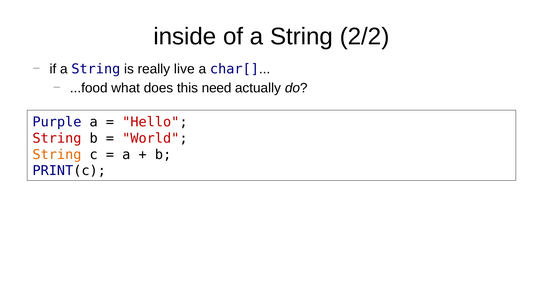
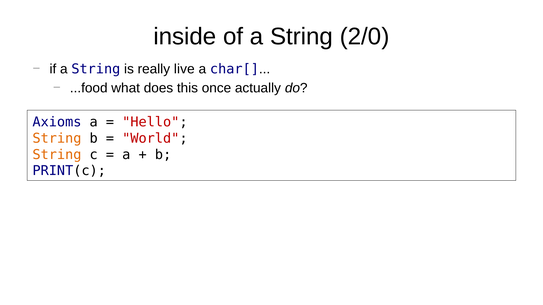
2/2: 2/2 -> 2/0
need: need -> once
Purple: Purple -> Axioms
String at (57, 138) colour: red -> orange
